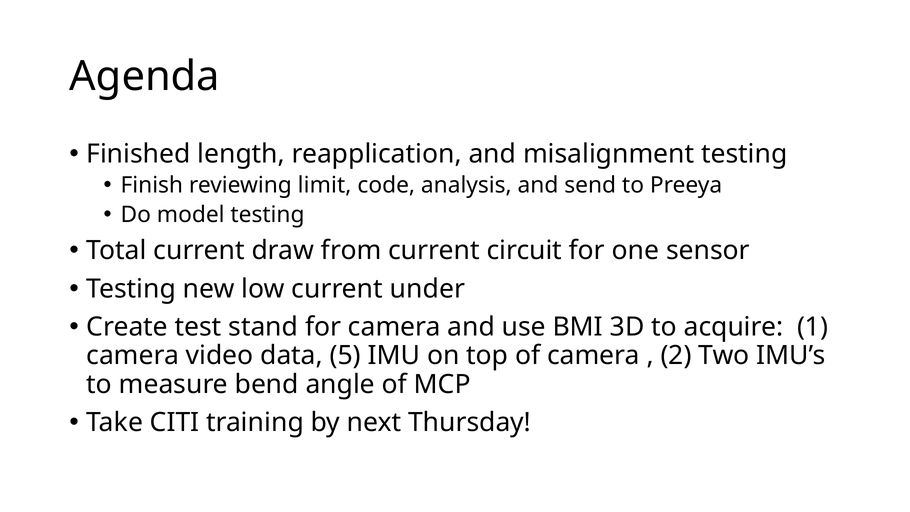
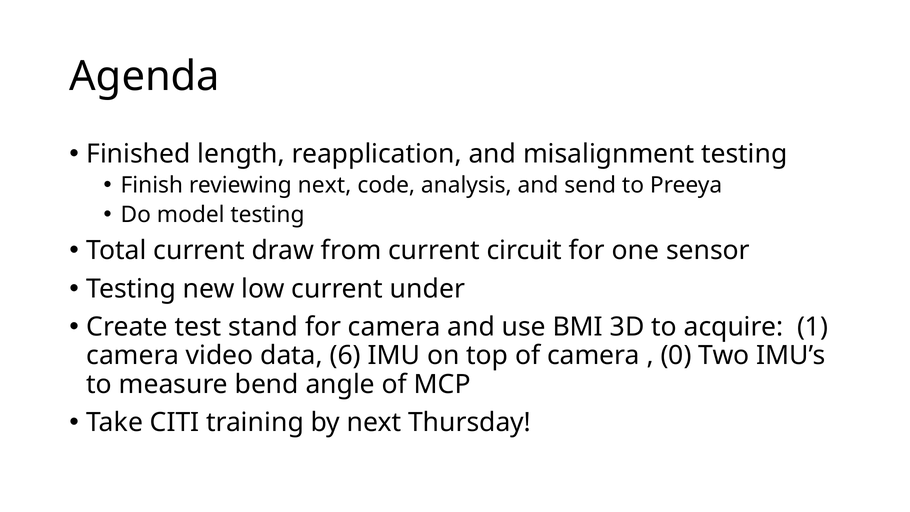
reviewing limit: limit -> next
5: 5 -> 6
2: 2 -> 0
